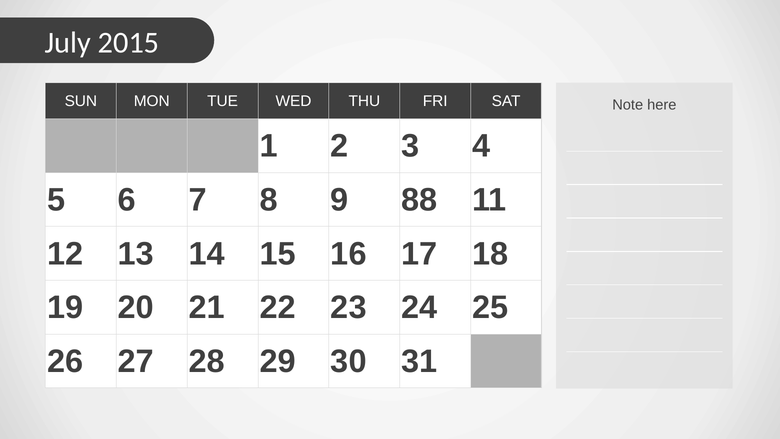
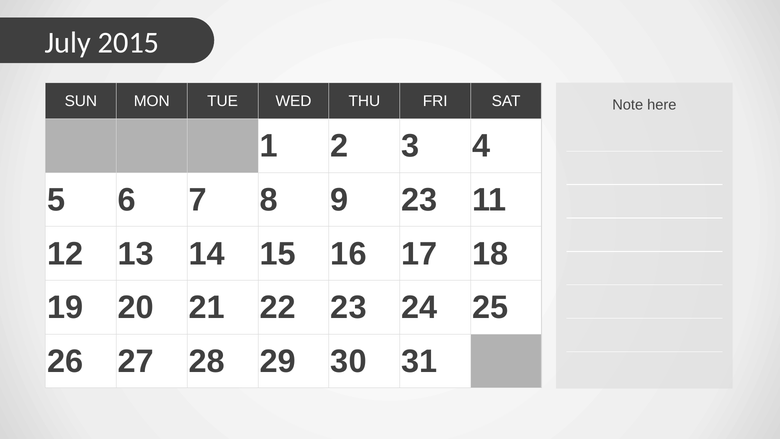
9 88: 88 -> 23
